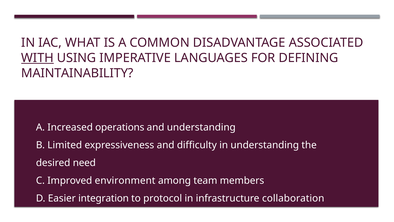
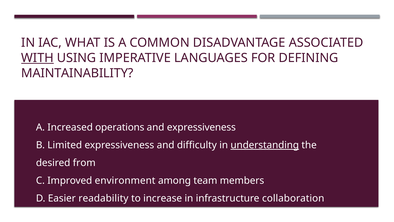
and understanding: understanding -> expressiveness
understanding at (265, 145) underline: none -> present
need: need -> from
integration: integration -> readability
protocol: protocol -> increase
